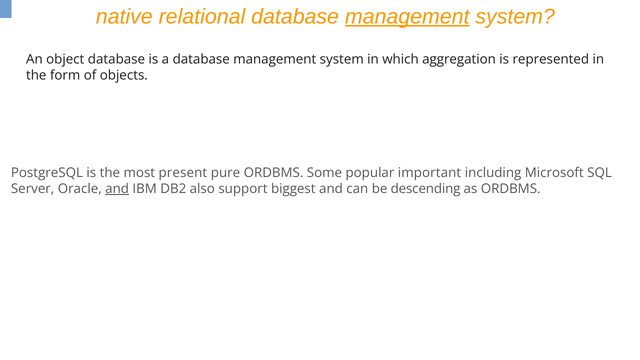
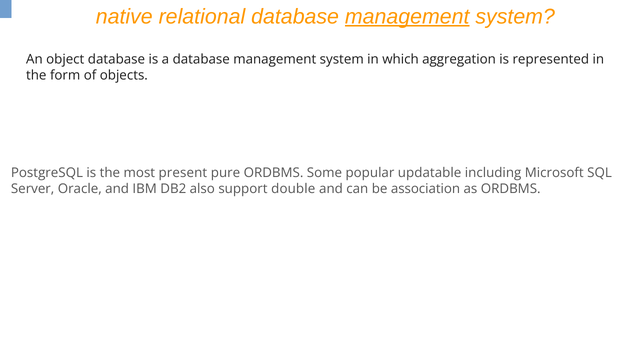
important: important -> updatable
and at (117, 189) underline: present -> none
biggest: biggest -> double
descending: descending -> association
